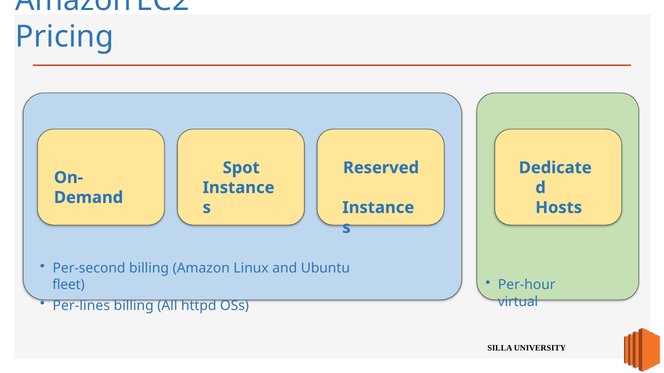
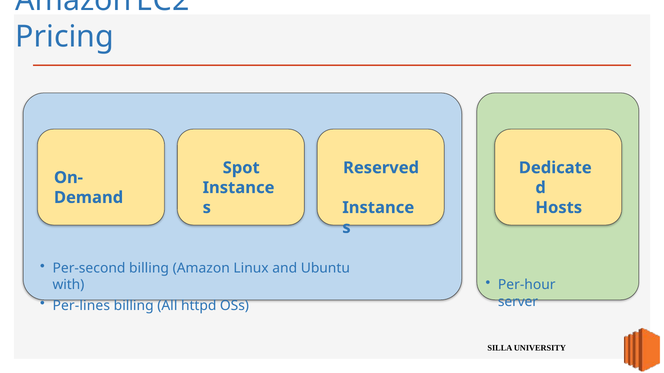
fleet: fleet -> with
virtual: virtual -> server
